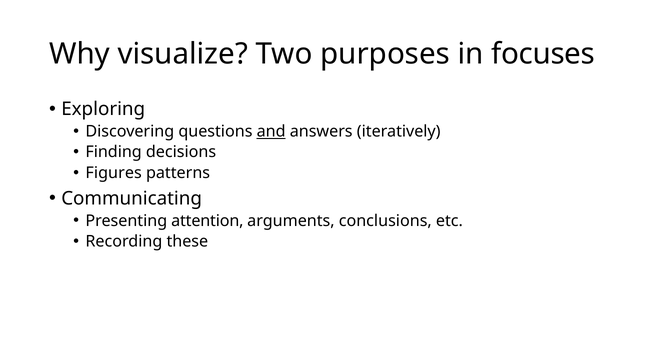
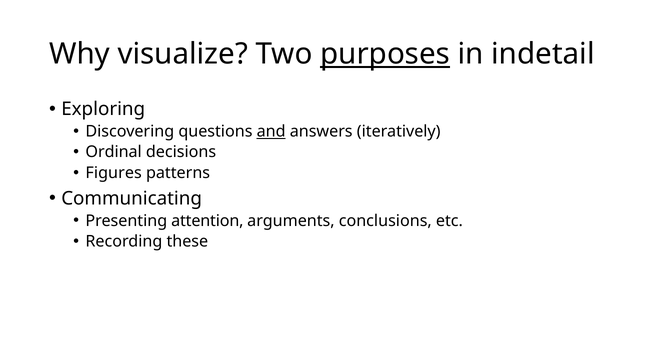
purposes underline: none -> present
focuses: focuses -> indetail
Finding: Finding -> Ordinal
